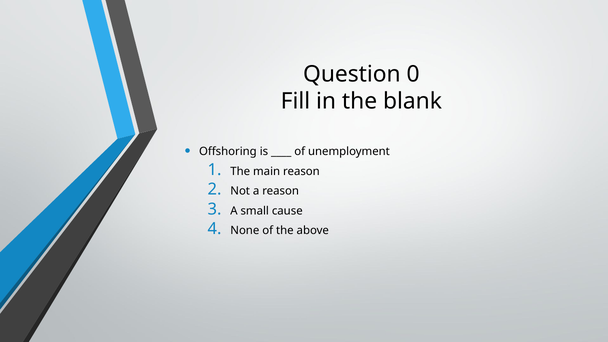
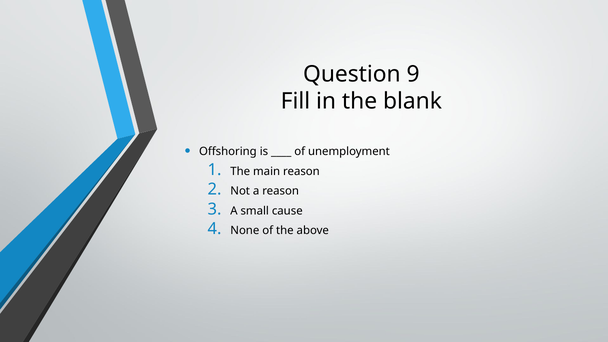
0: 0 -> 9
